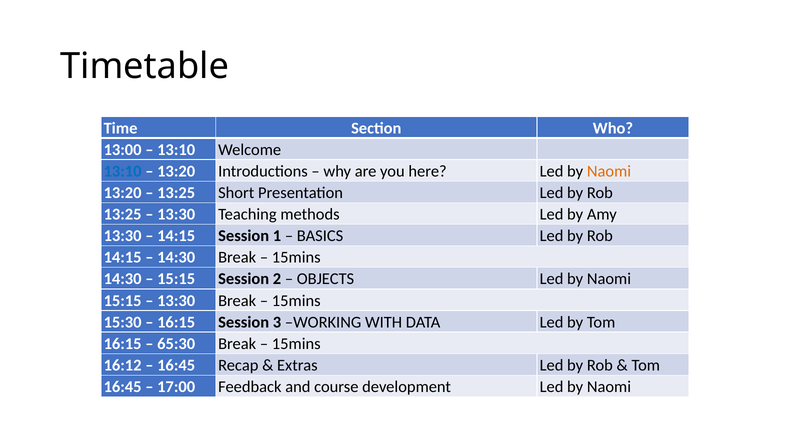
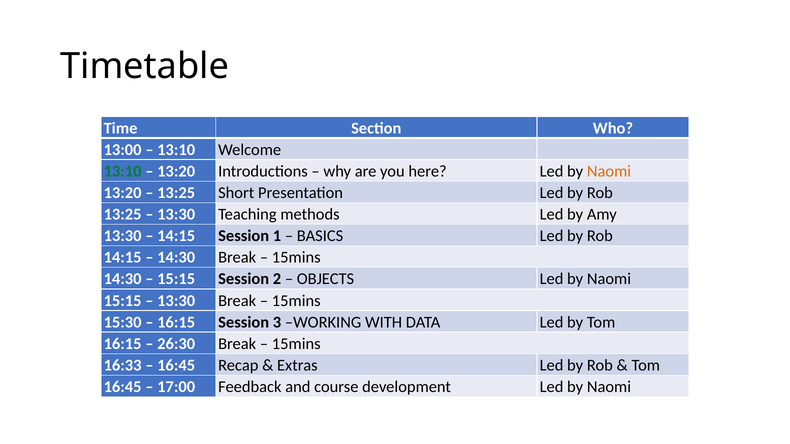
13:10 at (123, 171) colour: blue -> green
65:30: 65:30 -> 26:30
16:12: 16:12 -> 16:33
